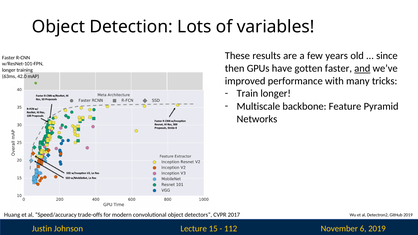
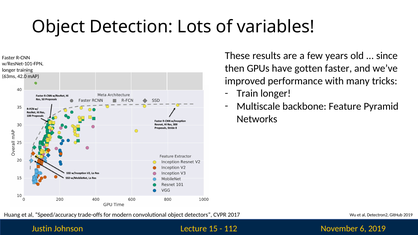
and underline: present -> none
